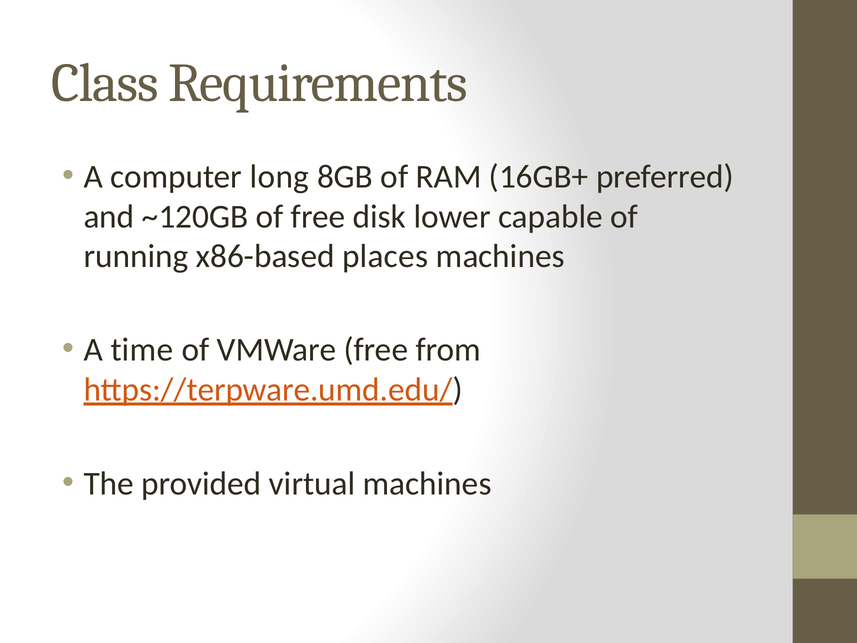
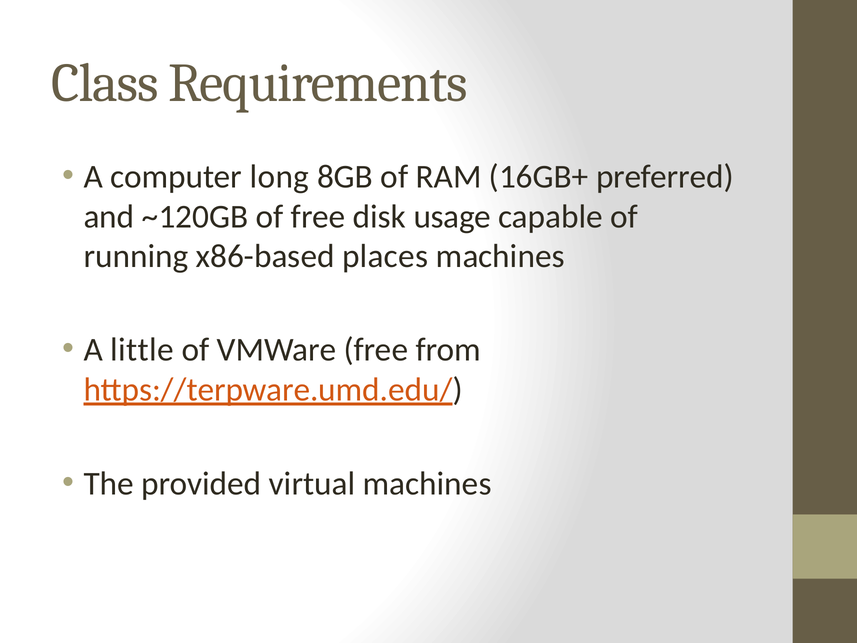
lower: lower -> usage
time: time -> little
